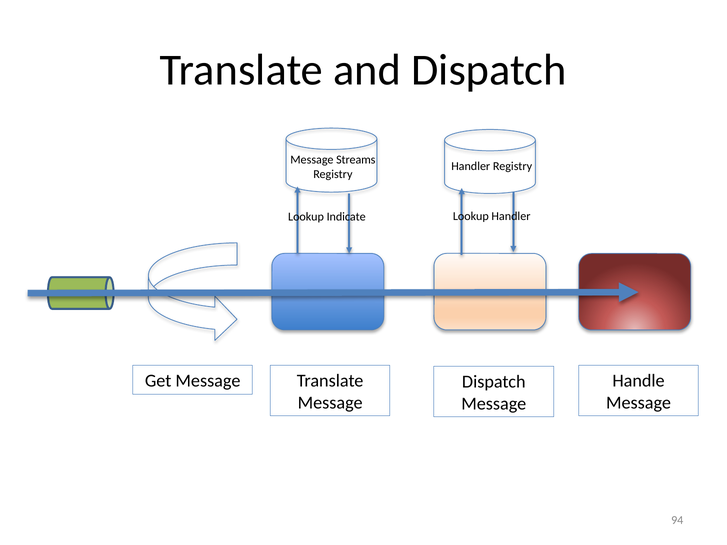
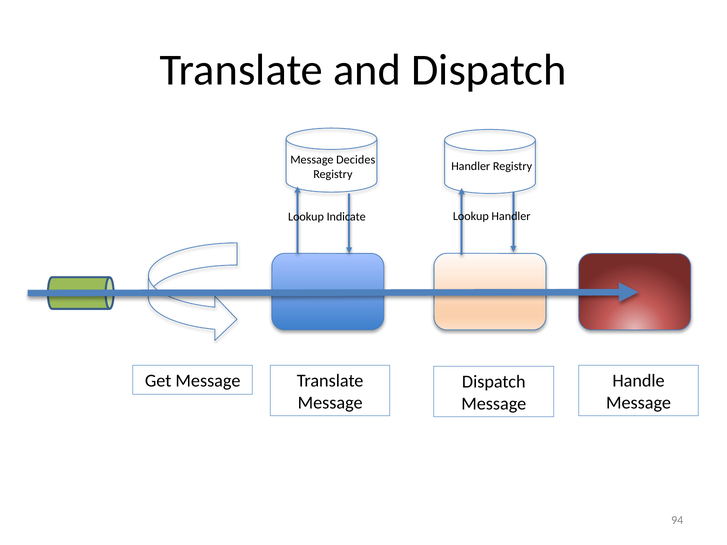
Streams: Streams -> Decides
